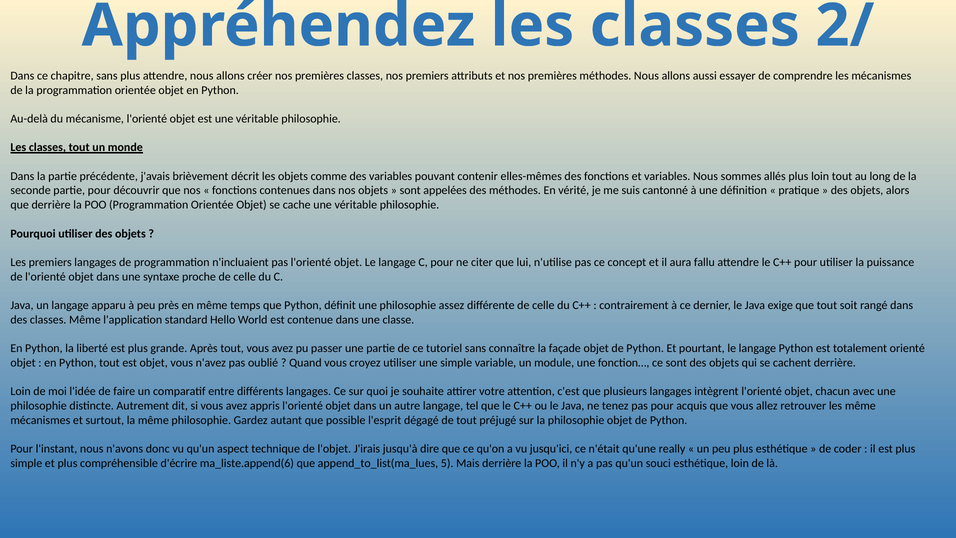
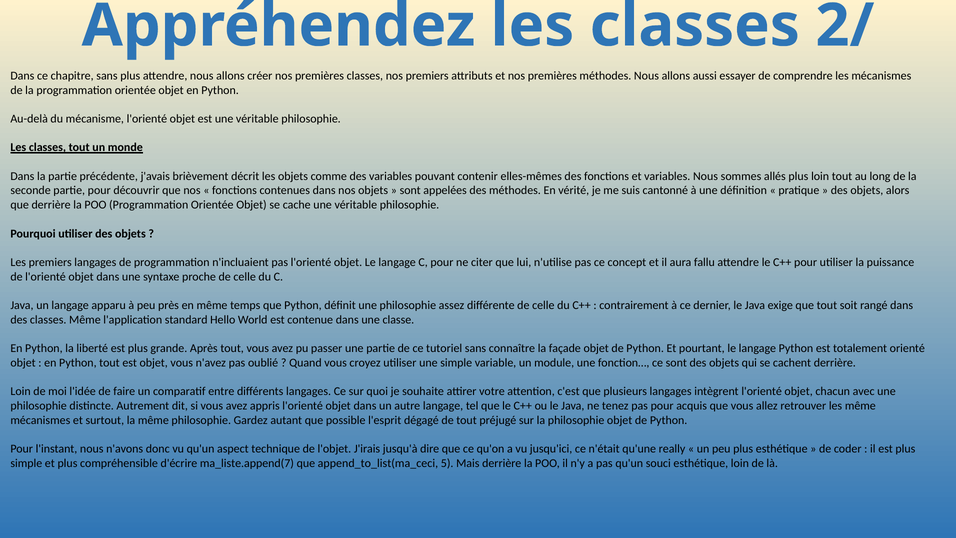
ma_liste.append(6: ma_liste.append(6 -> ma_liste.append(7
append_to_list(ma_lues: append_to_list(ma_lues -> append_to_list(ma_ceci
